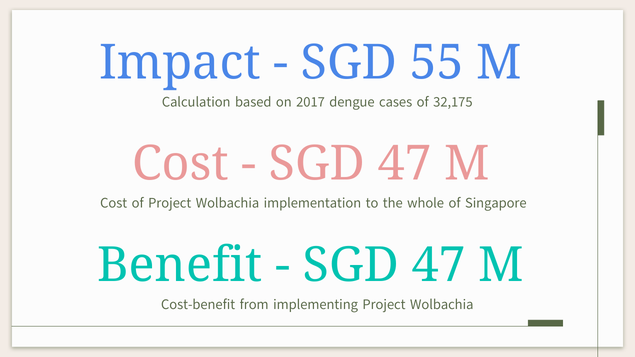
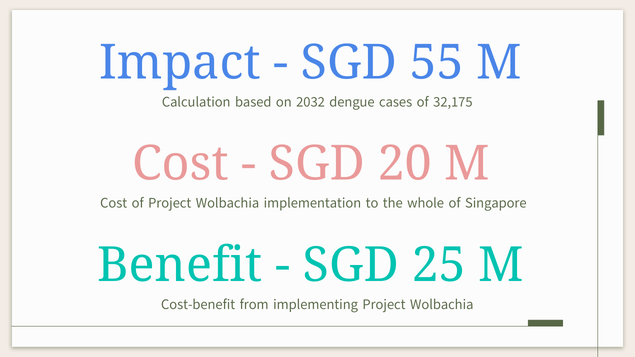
2017: 2017 -> 2032
47 at (405, 164): 47 -> 20
47 at (439, 265): 47 -> 25
